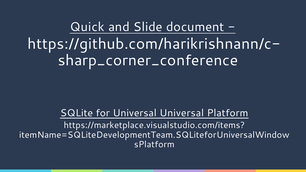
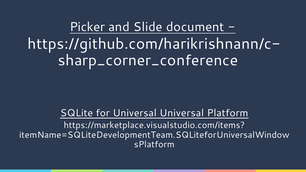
Quick: Quick -> Picker
